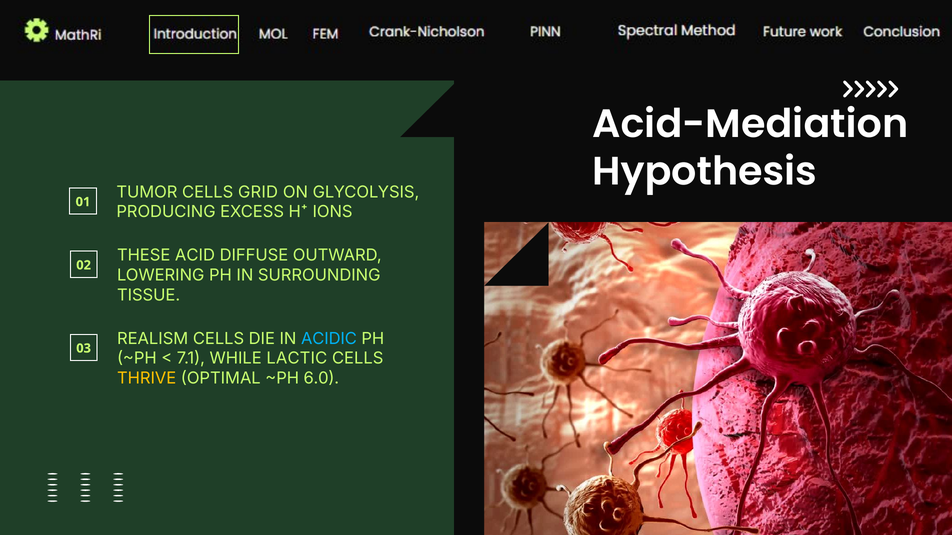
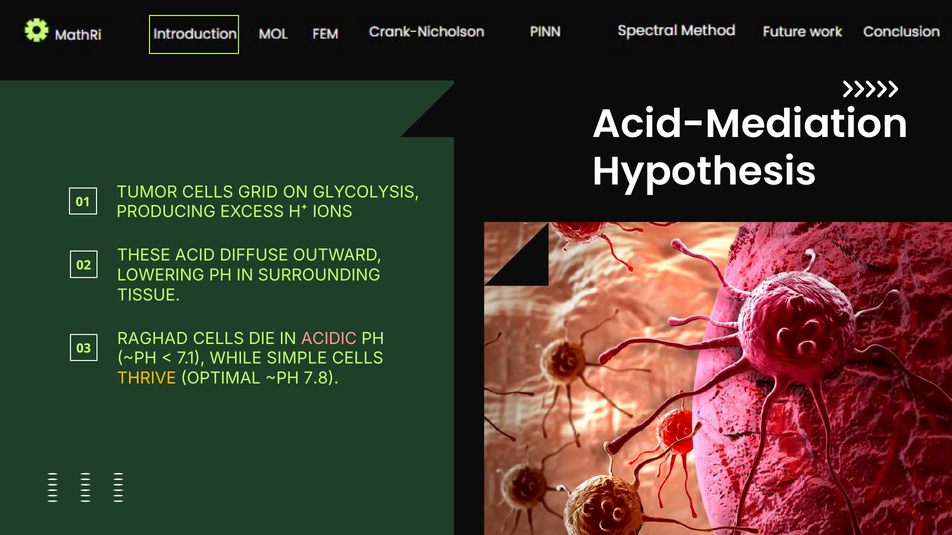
REALISM: REALISM -> RAGHAD
ACIDIC colour: light blue -> pink
LACTIC: LACTIC -> SIMPLE
6.0: 6.0 -> 7.8
